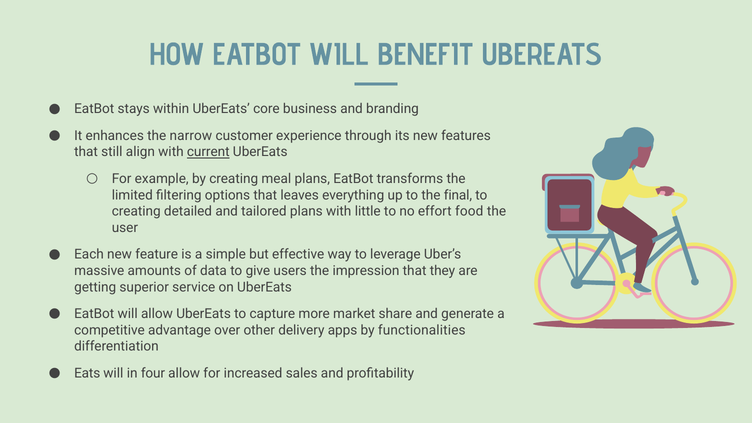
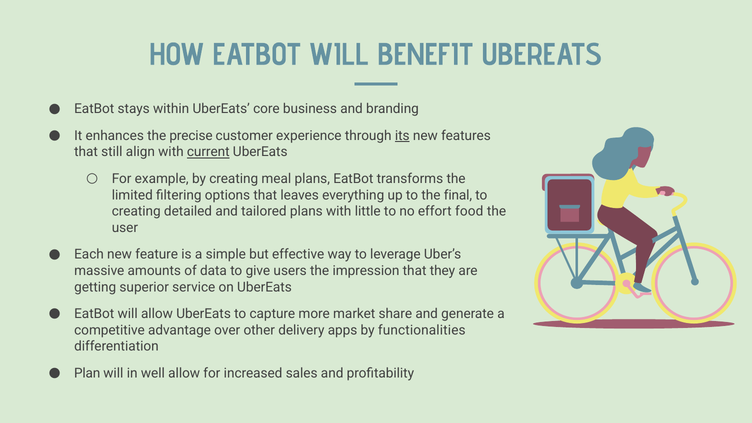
narrow: narrow -> precise
its underline: none -> present
Eats: Eats -> Plan
four: four -> well
